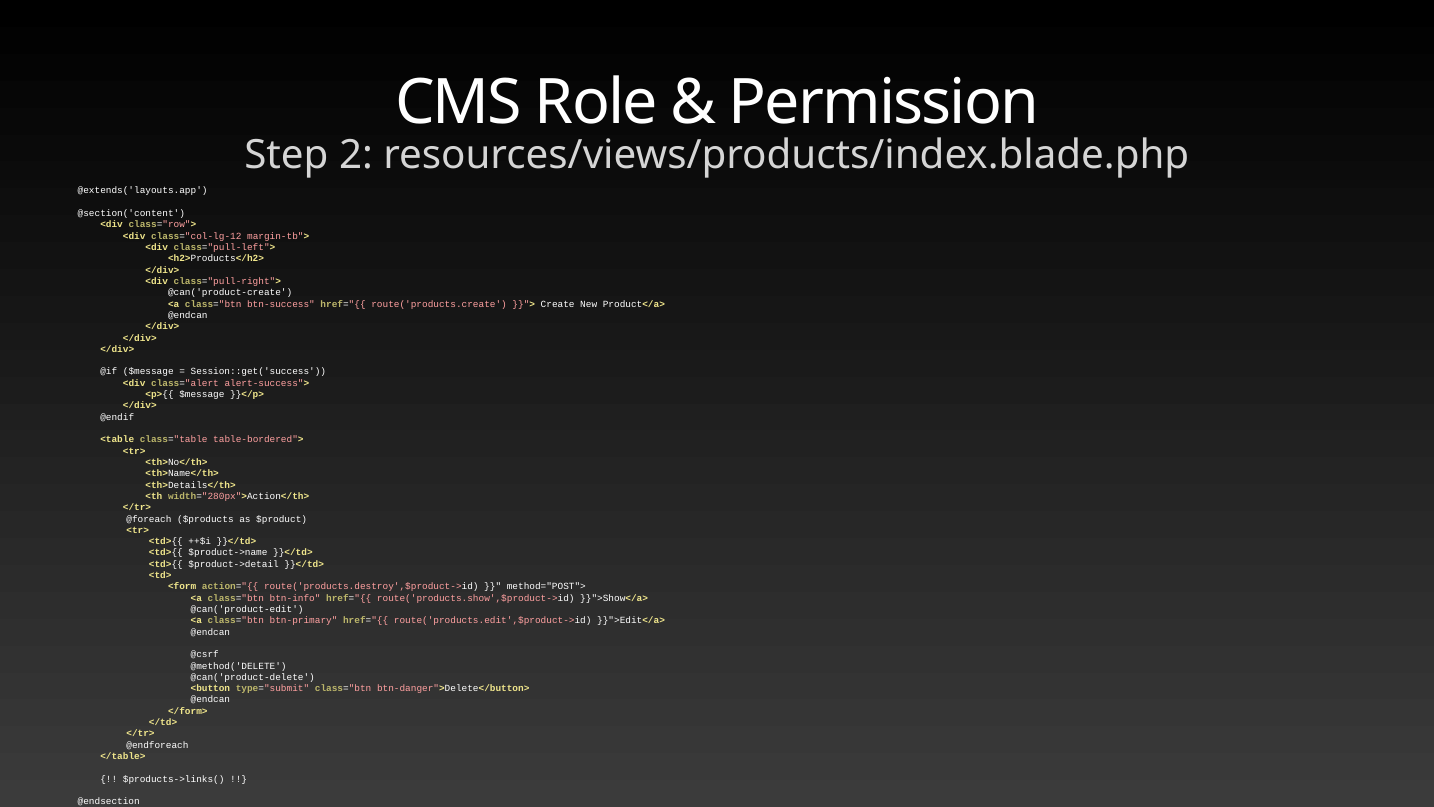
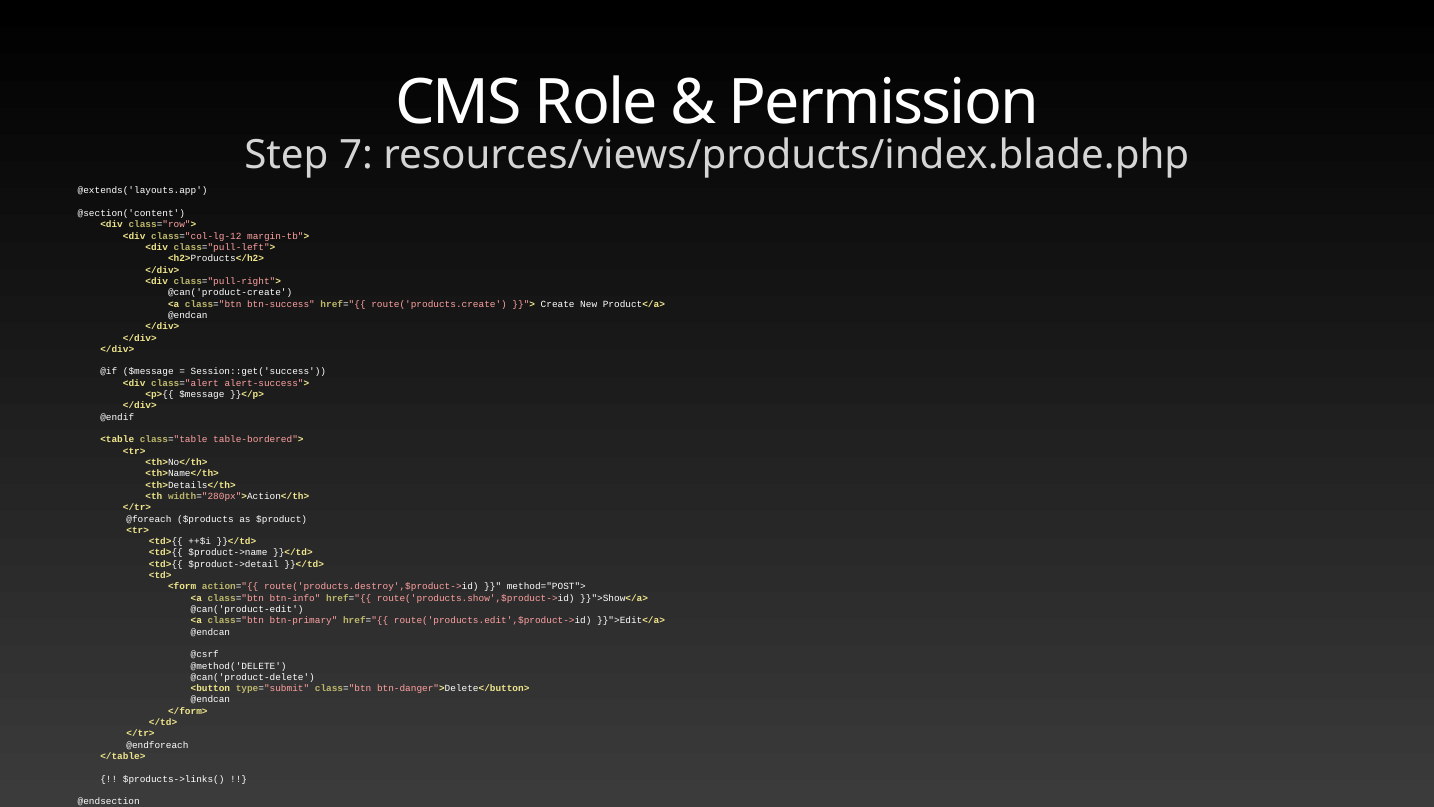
2: 2 -> 7
